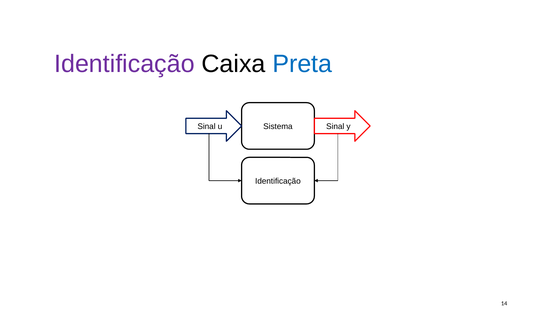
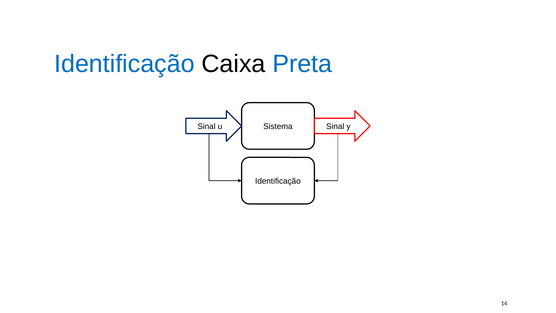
Identificação at (124, 64) colour: purple -> blue
